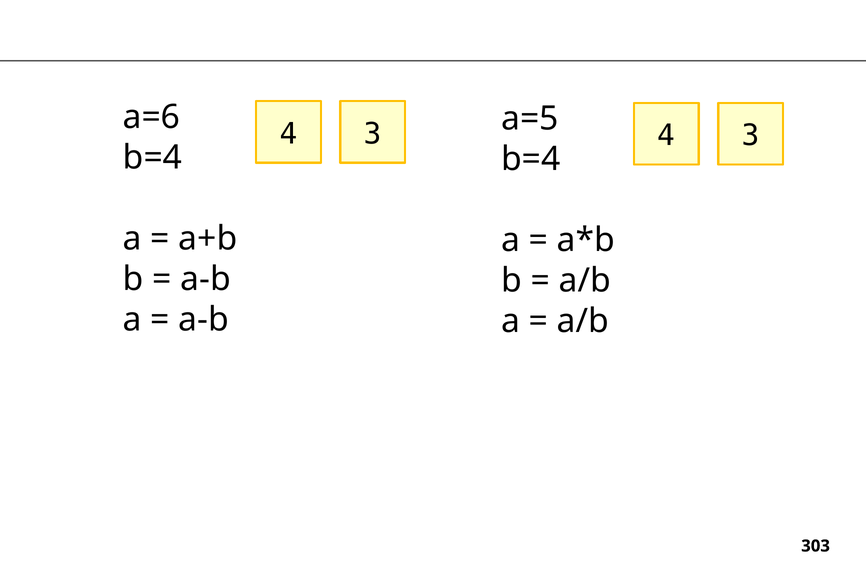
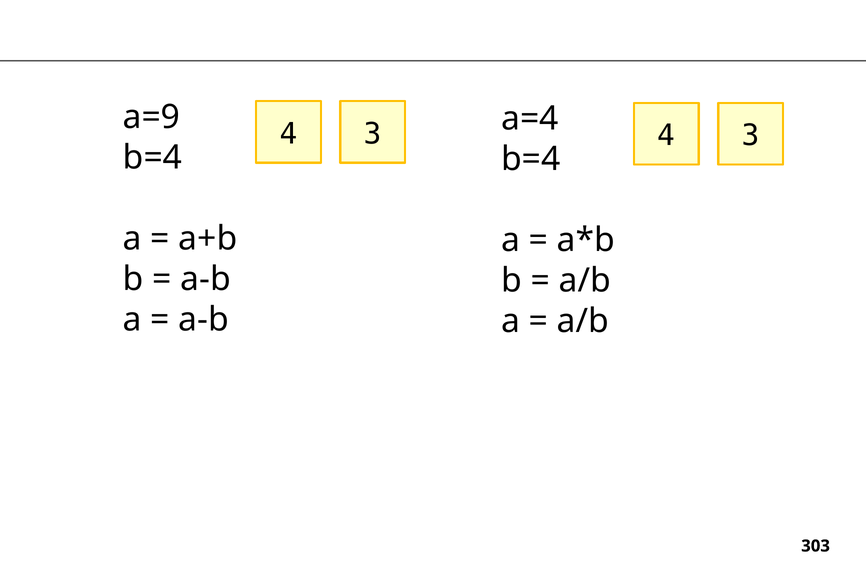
a=6: a=6 -> a=9
a=5: a=5 -> a=4
